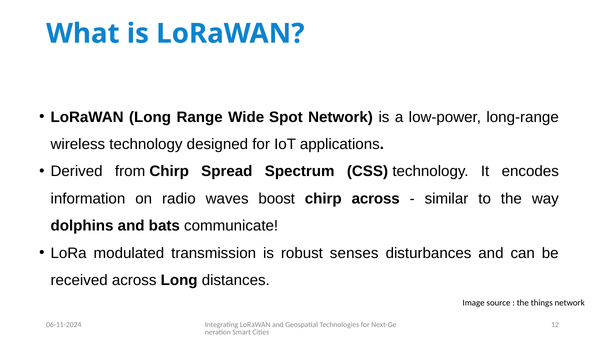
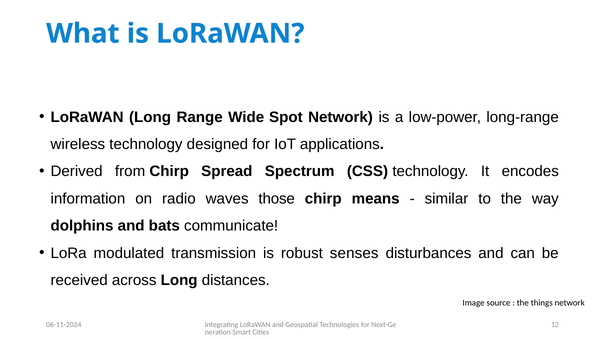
boost: boost -> those
chirp across: across -> means
